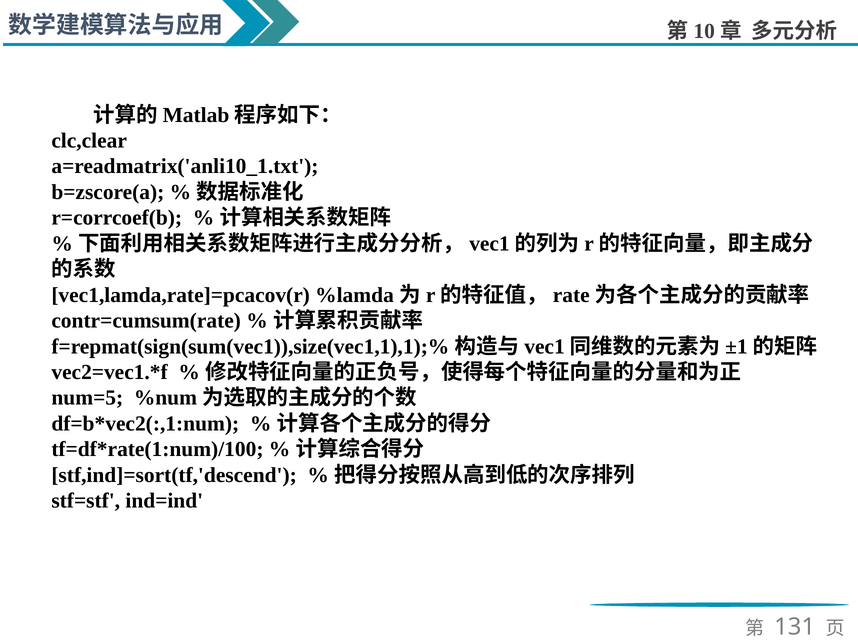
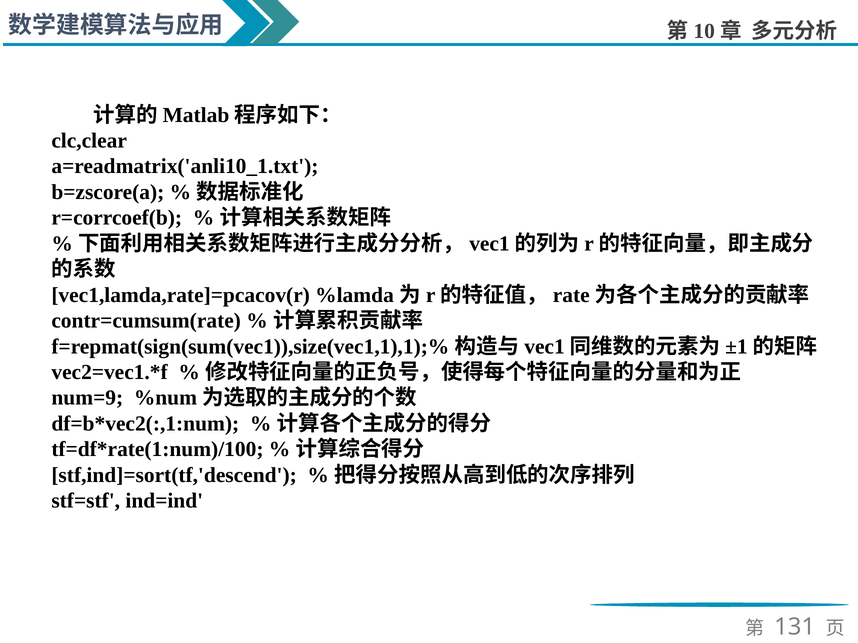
num=5: num=5 -> num=9
